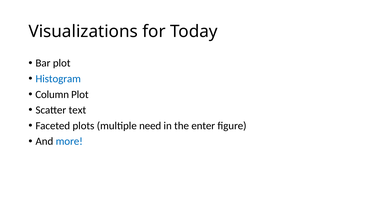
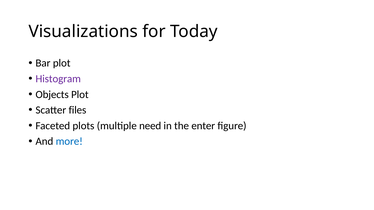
Histogram colour: blue -> purple
Column: Column -> Objects
text: text -> files
